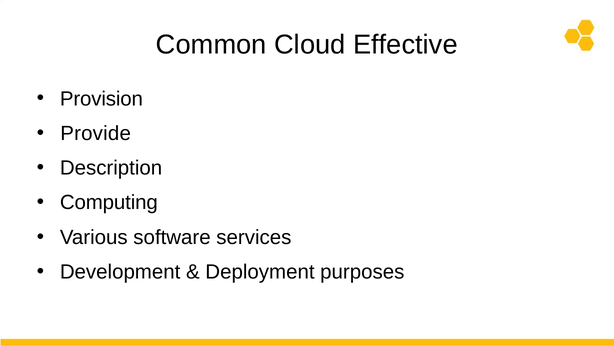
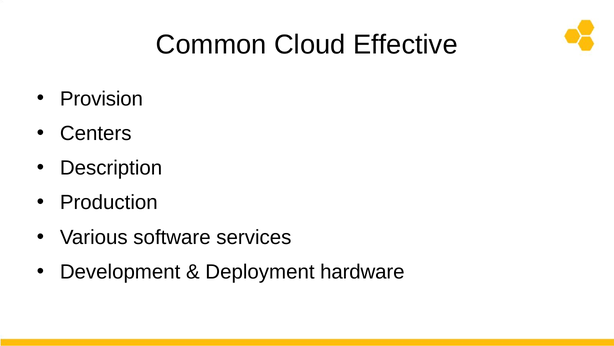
Provide: Provide -> Centers
Computing: Computing -> Production
purposes: purposes -> hardware
